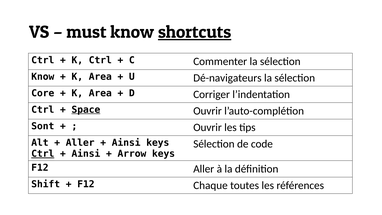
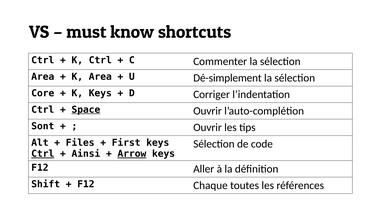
shortcuts underline: present -> none
Know at (43, 77): Know -> Area
Dé-navigateurs: Dé-navigateurs -> Dé-simplement
Area at (100, 93): Area -> Keys
Aller at (80, 143): Aller -> Files
Ainsi at (126, 143): Ainsi -> First
Arrow underline: none -> present
